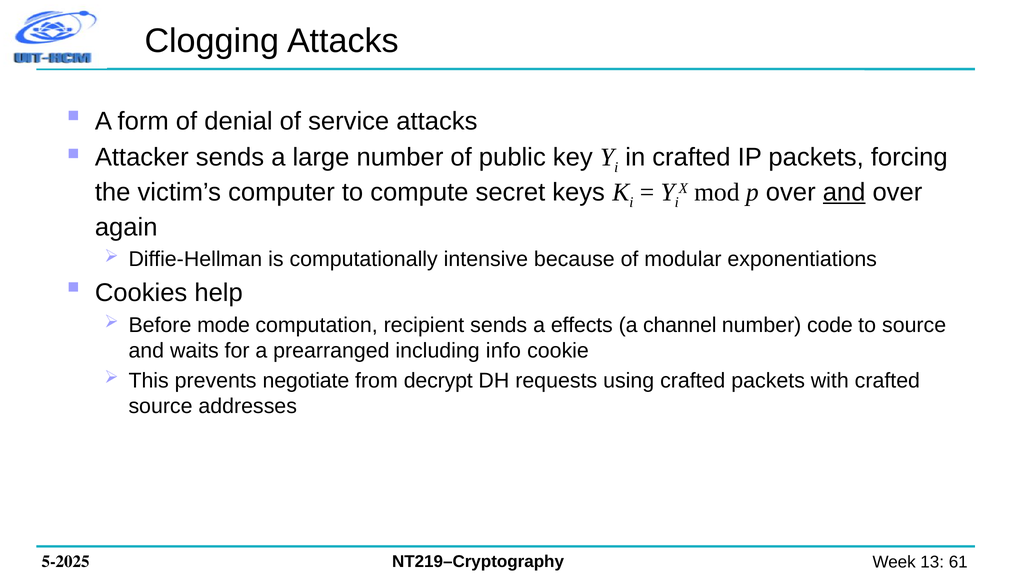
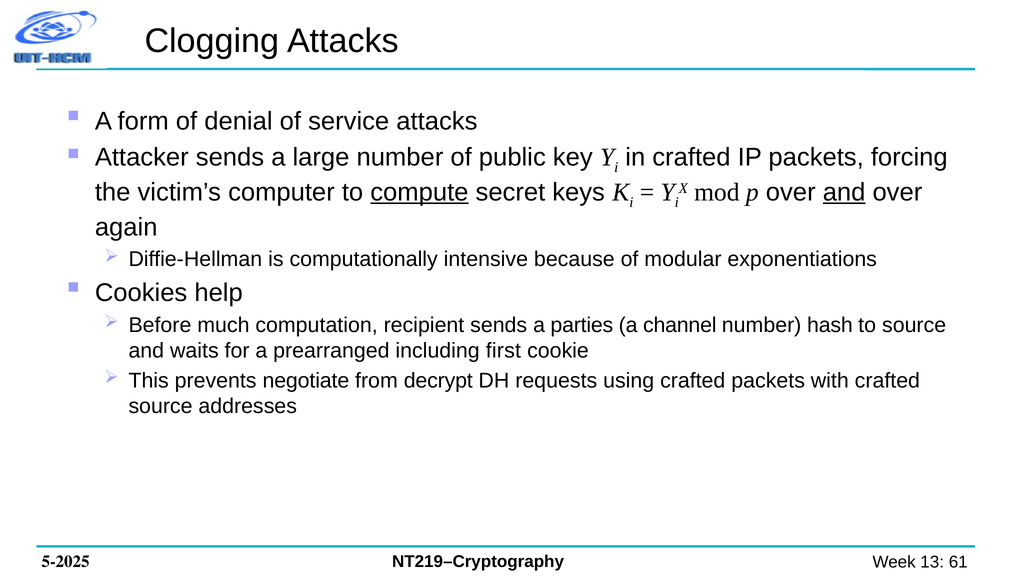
compute underline: none -> present
mode: mode -> much
effects: effects -> parties
code: code -> hash
info: info -> first
